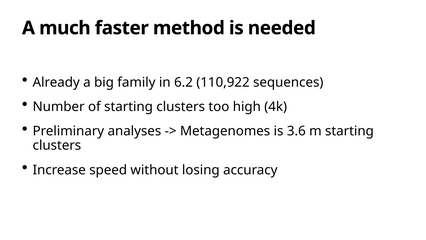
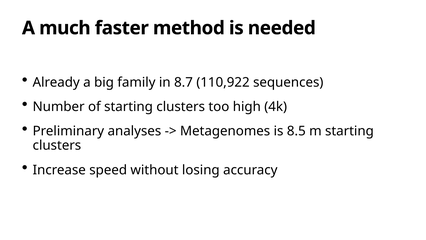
6.2: 6.2 -> 8.7
3.6: 3.6 -> 8.5
